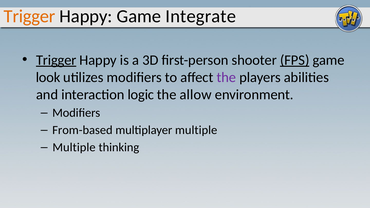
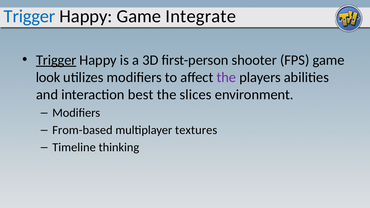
Trigger at (30, 16) colour: orange -> blue
FPS underline: present -> none
logic: logic -> best
allow: allow -> slices
multiplayer multiple: multiple -> textures
Multiple at (74, 147): Multiple -> Timeline
